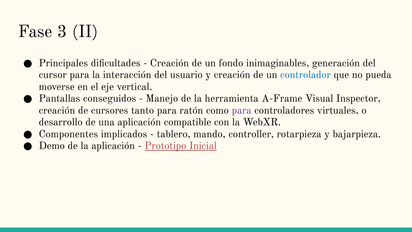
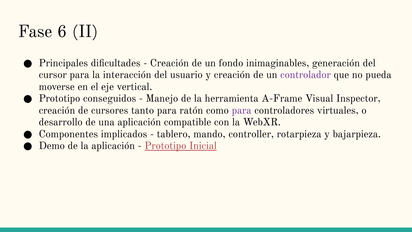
3: 3 -> 6
controlador colour: blue -> purple
Pantallas at (59, 98): Pantallas -> Prototipo
